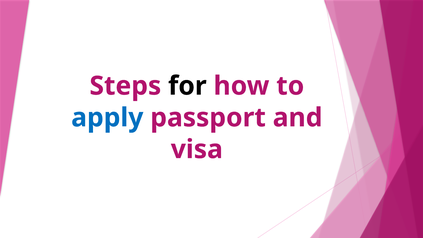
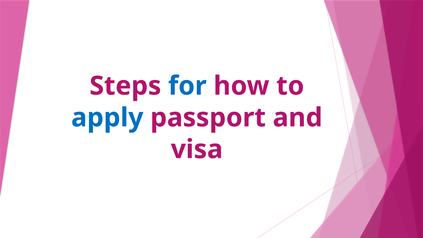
for colour: black -> blue
